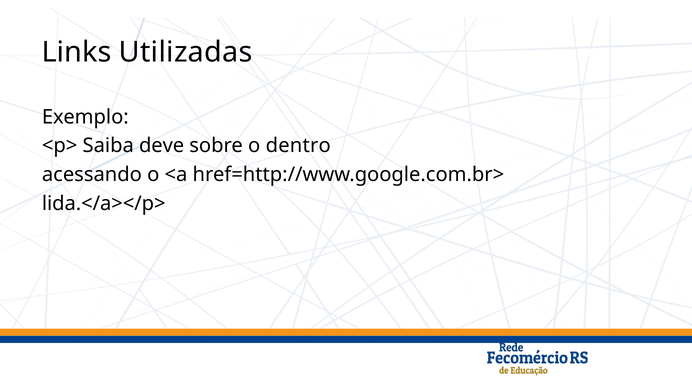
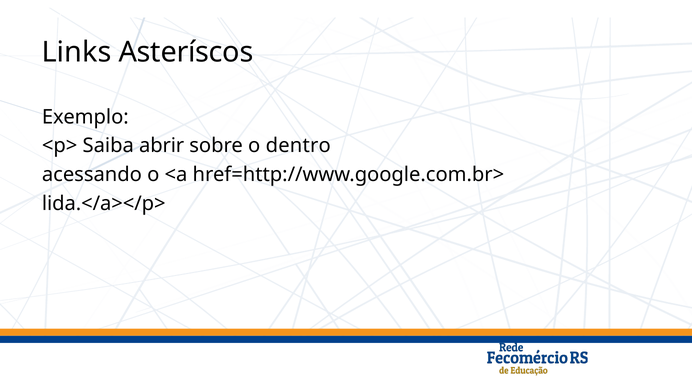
Utilizadas: Utilizadas -> Asteríscos
deve: deve -> abrir
